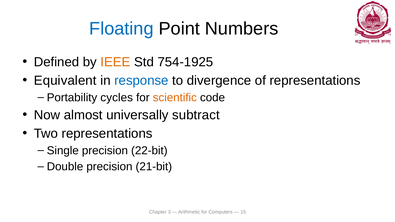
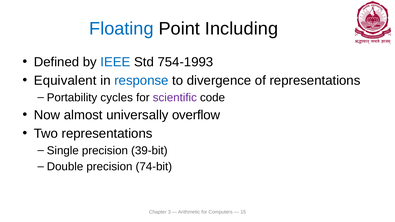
Numbers: Numbers -> Including
IEEE colour: orange -> blue
754-1925: 754-1925 -> 754-1993
scientific colour: orange -> purple
subtract: subtract -> overflow
22-bit: 22-bit -> 39-bit
21-bit: 21-bit -> 74-bit
